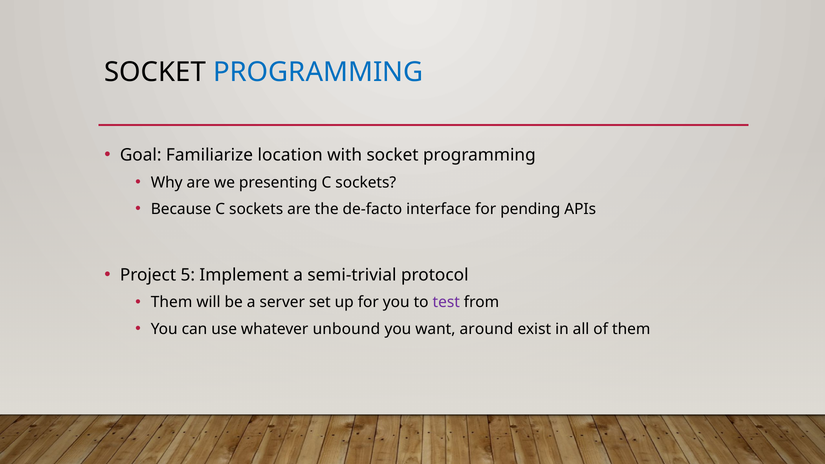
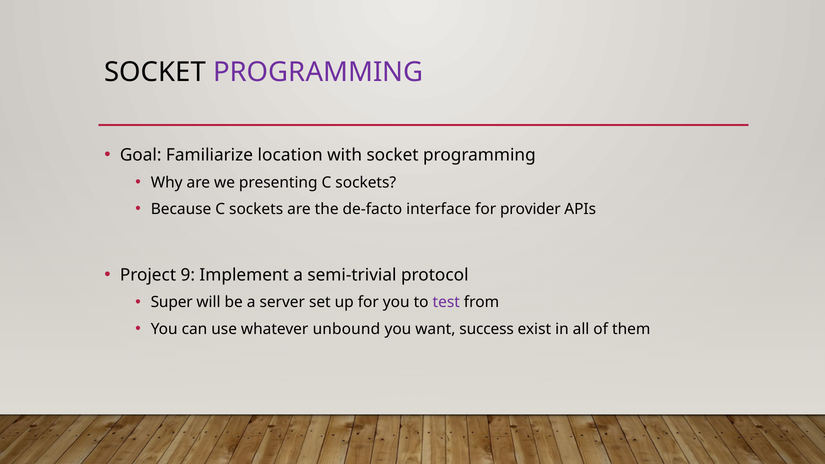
PROGRAMMING at (318, 72) colour: blue -> purple
pending: pending -> provider
5: 5 -> 9
Them at (172, 302): Them -> Super
around: around -> success
